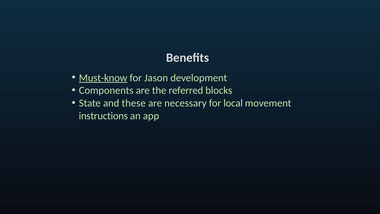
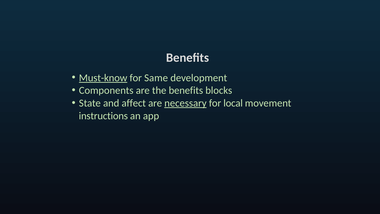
Jason: Jason -> Same
the referred: referred -> benefits
these: these -> affect
necessary underline: none -> present
